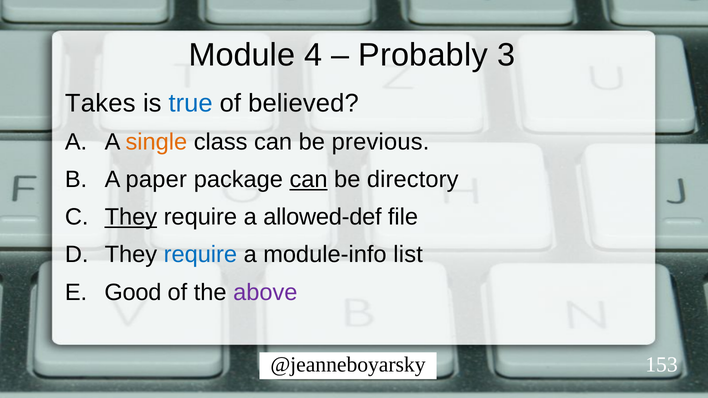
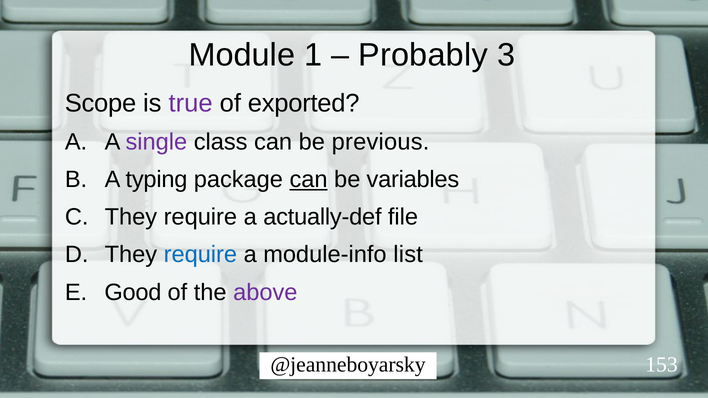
4: 4 -> 1
Takes: Takes -> Scope
true colour: blue -> purple
believed: believed -> exported
single colour: orange -> purple
paper: paper -> typing
directory: directory -> variables
They at (131, 217) underline: present -> none
allowed-def: allowed-def -> actually-def
